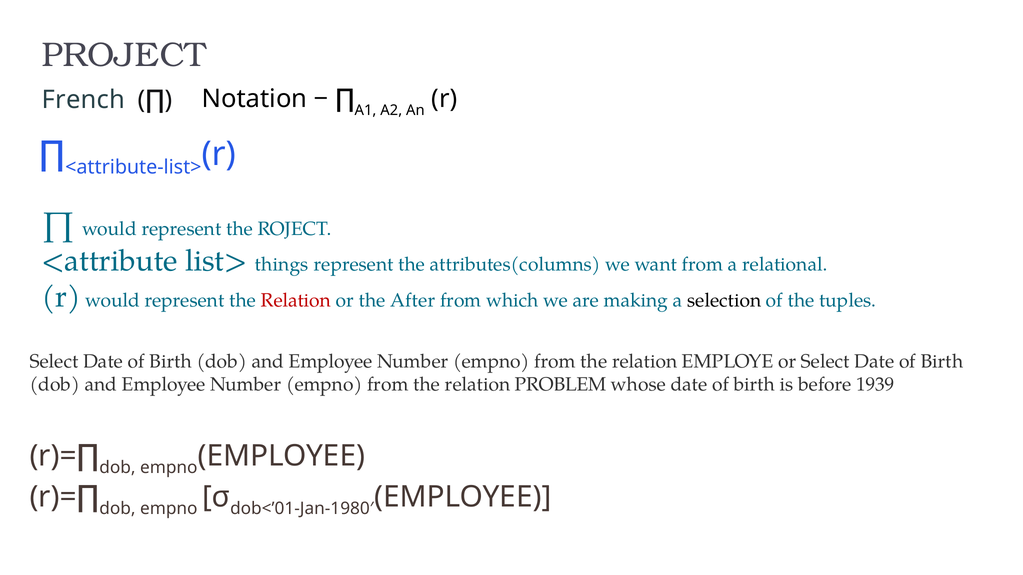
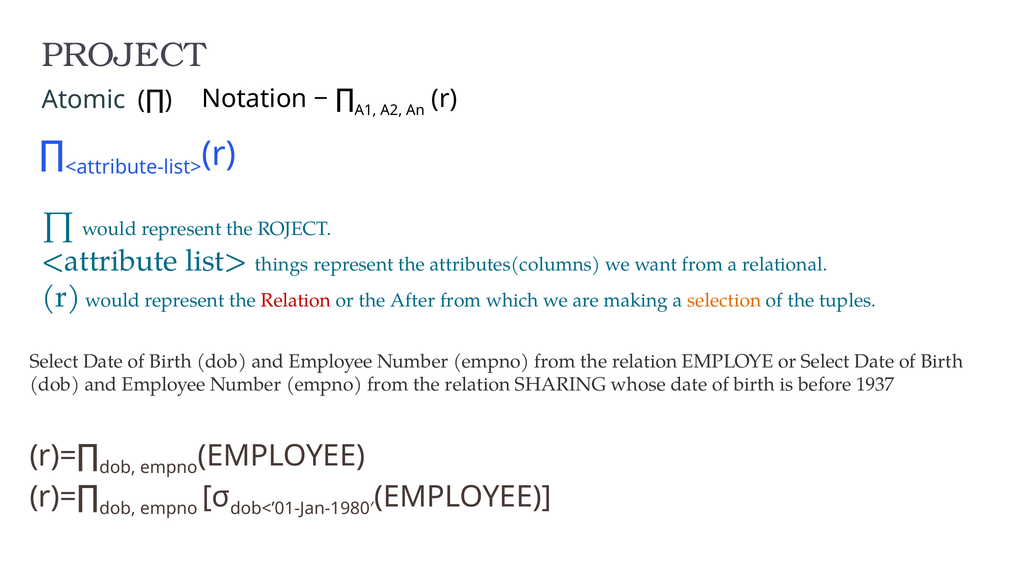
French: French -> Atomic
selection colour: black -> orange
PROBLEM: PROBLEM -> SHARING
1939: 1939 -> 1937
